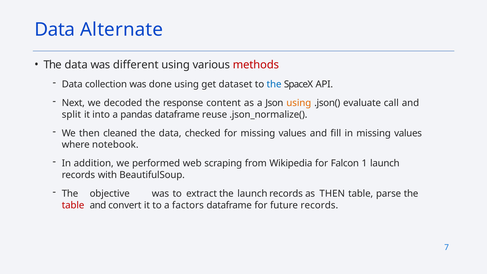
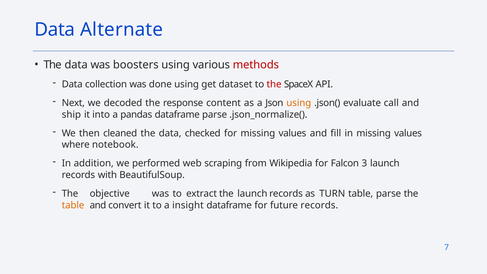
different: different -> boosters
the at (274, 84) colour: blue -> red
split: split -> ship
dataframe reuse: reuse -> parse
1: 1 -> 3
THEN at (332, 194): THEN -> TURN
table at (73, 205) colour: red -> orange
factors: factors -> insight
